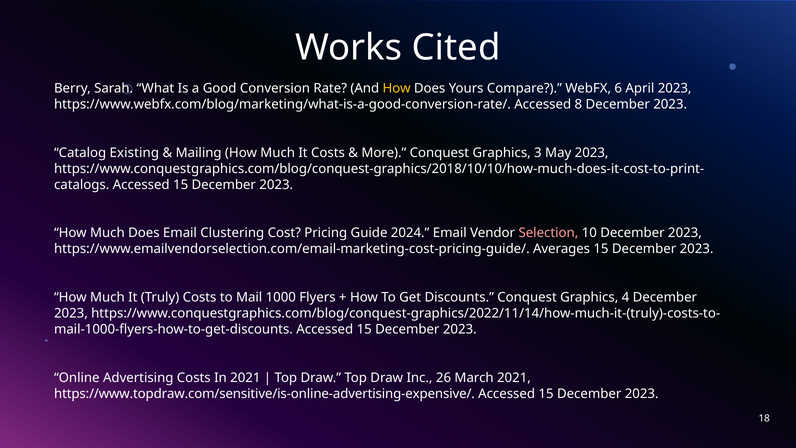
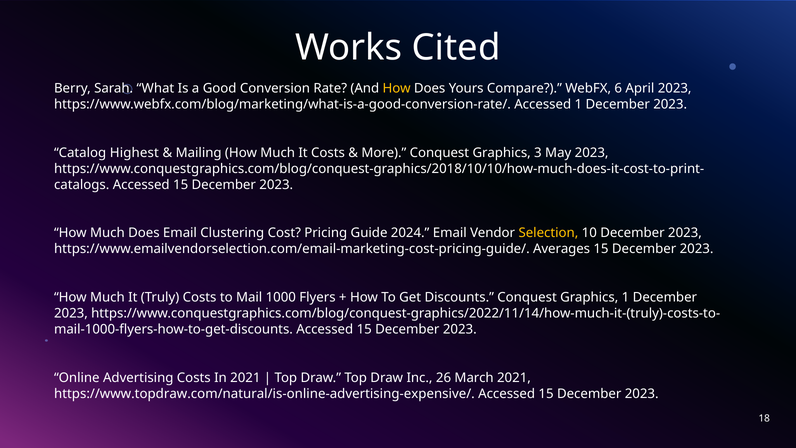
Accessed 8: 8 -> 1
Existing: Existing -> Highest
Selection colour: pink -> yellow
Graphics 4: 4 -> 1
https://www.topdraw.com/sensitive/is-online-advertising-expensive/: https://www.topdraw.com/sensitive/is-online-advertising-expensive/ -> https://www.topdraw.com/natural/is-online-advertising-expensive/
